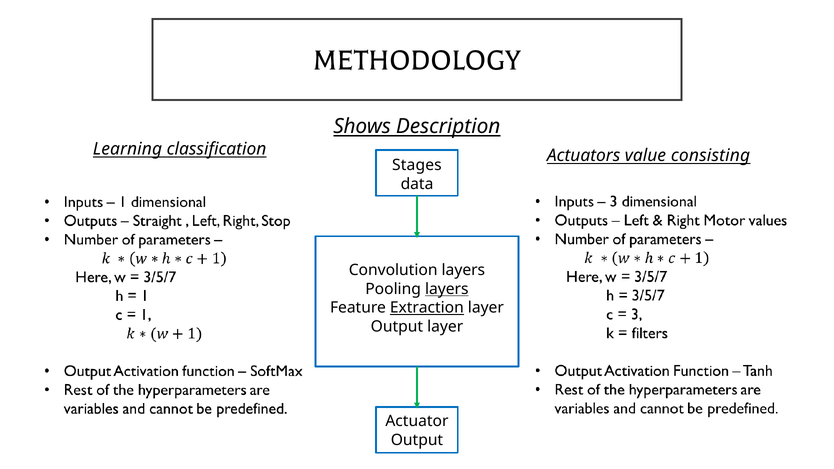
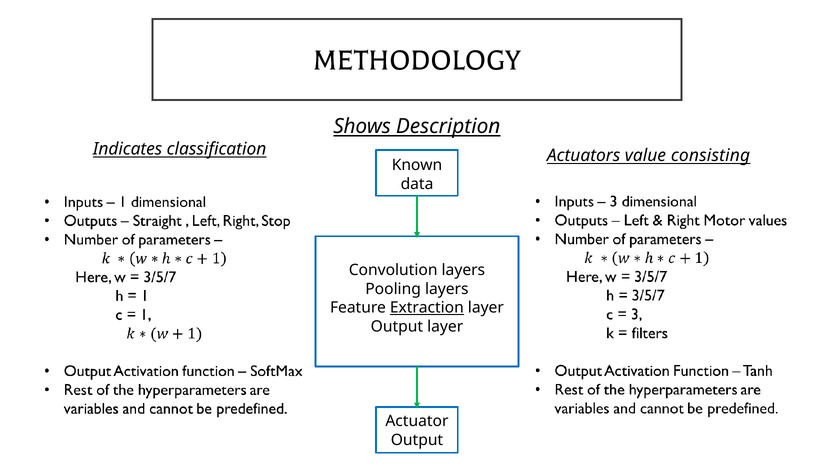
Learning: Learning -> Indicates
Stages: Stages -> Known
layers at (447, 289) underline: present -> none
